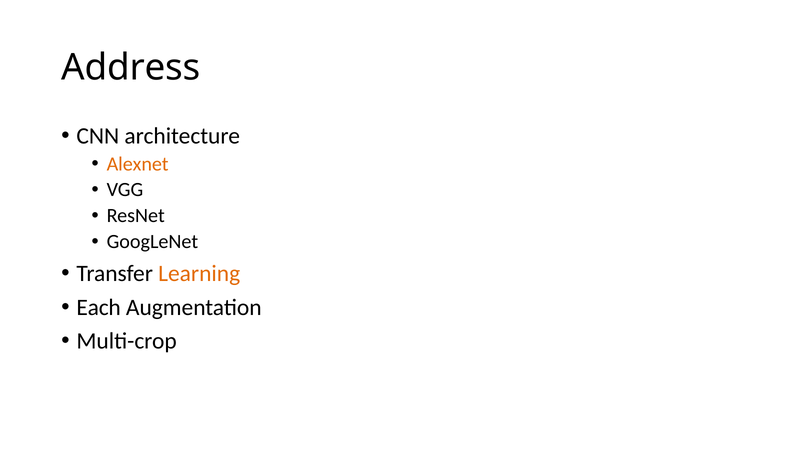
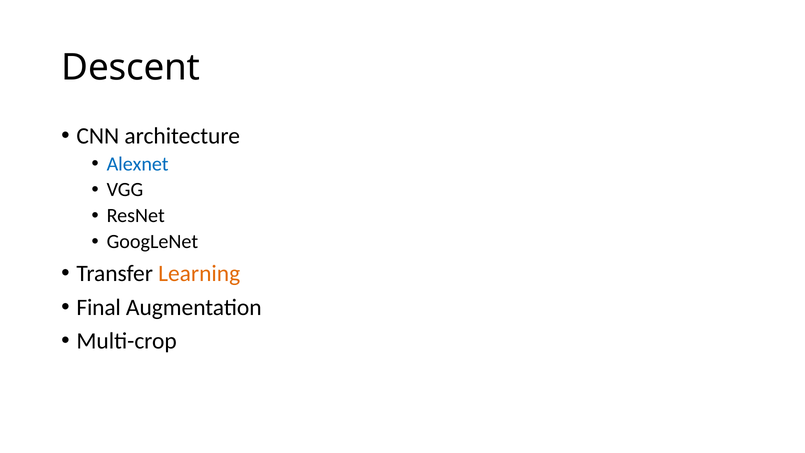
Address: Address -> Descent
Alexnet colour: orange -> blue
Each: Each -> Final
